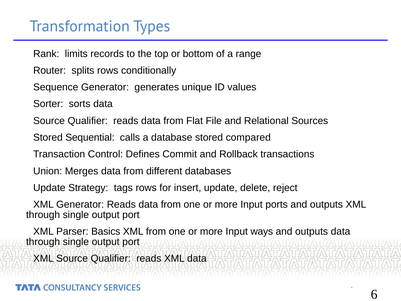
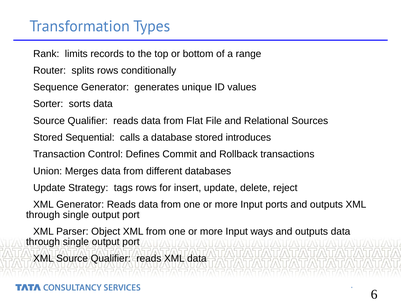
compared: compared -> introduces
Basics: Basics -> Object
